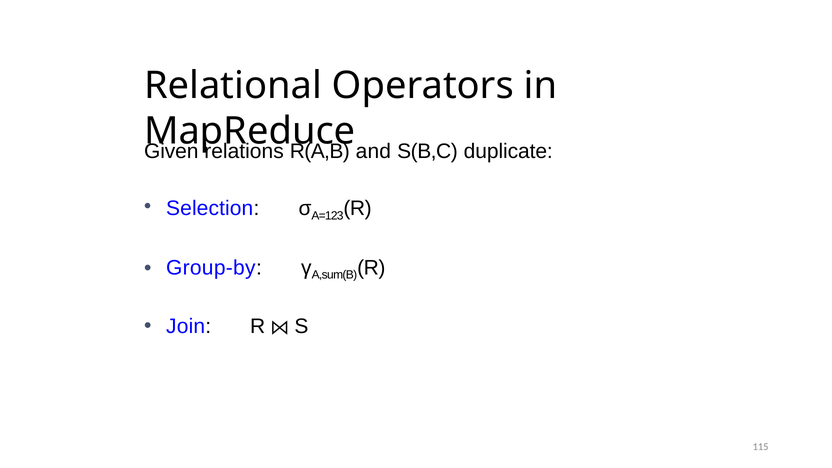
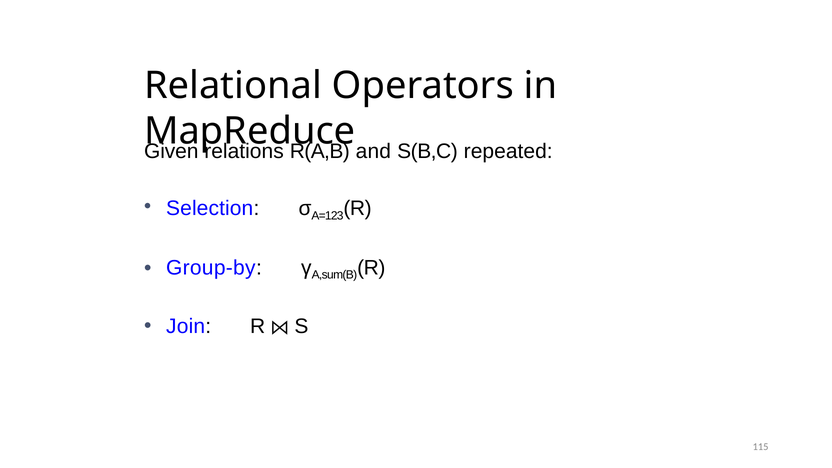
duplicate: duplicate -> repeated
